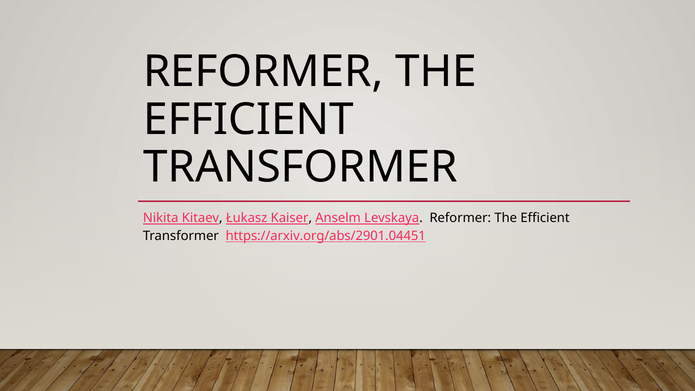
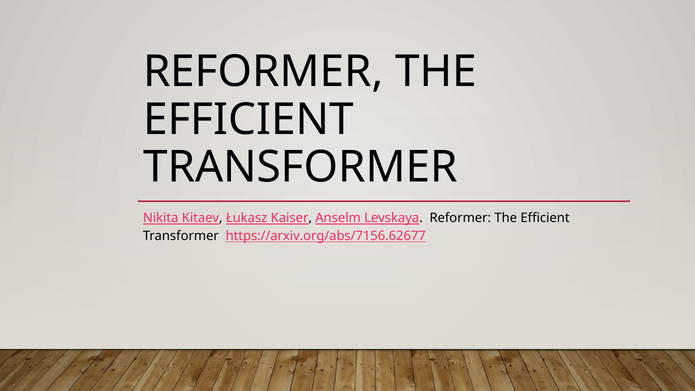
https://arxiv.org/abs/2901.04451: https://arxiv.org/abs/2901.04451 -> https://arxiv.org/abs/7156.62677
